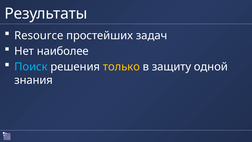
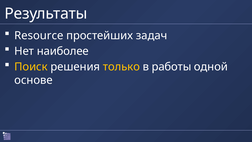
Поиск colour: light blue -> yellow
защиту: защиту -> работы
знания: знания -> основе
